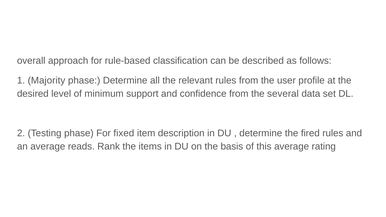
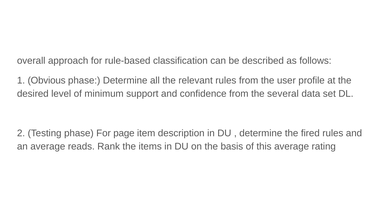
Majority: Majority -> Obvious
fixed: fixed -> page
